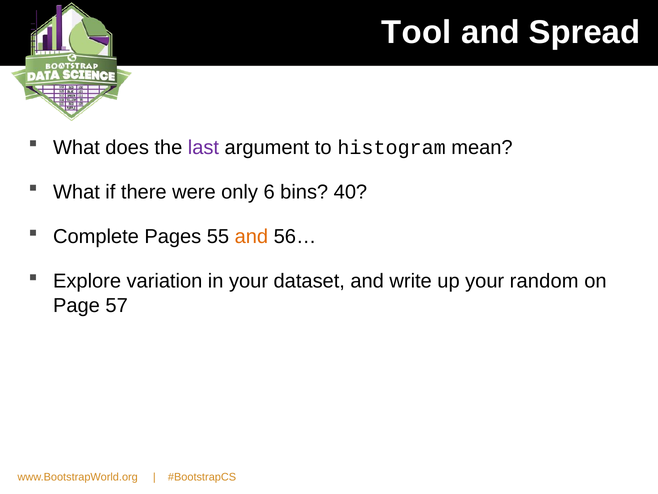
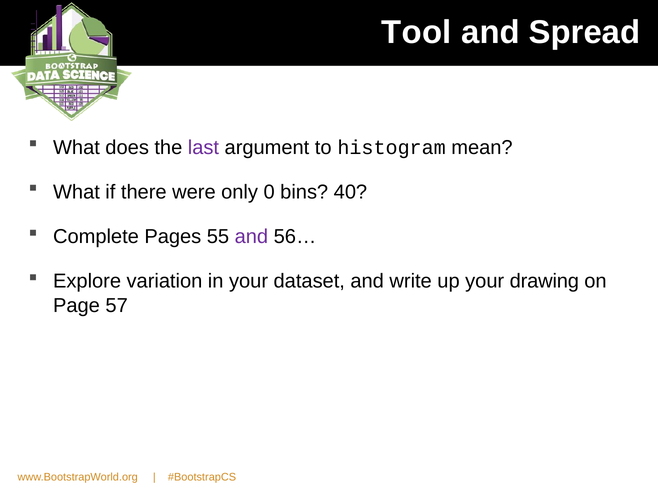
6: 6 -> 0
and at (251, 236) colour: orange -> purple
random: random -> drawing
